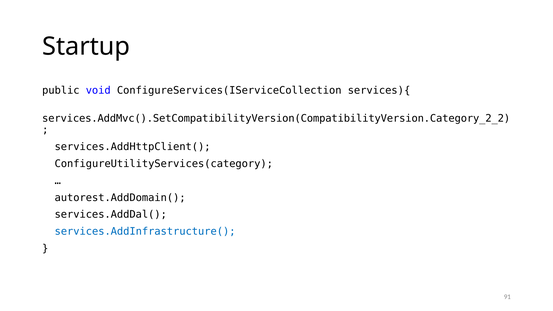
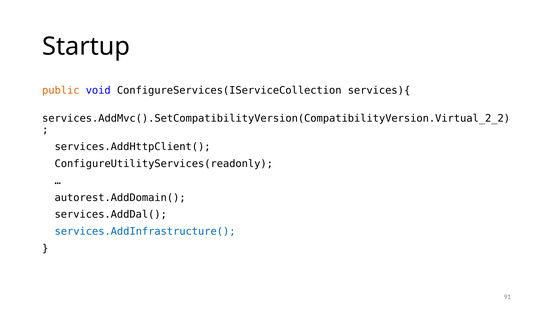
public colour: black -> orange
services.AddMvc().SetCompatibilityVersion(CompatibilityVersion.Category_2_2: services.AddMvc().SetCompatibilityVersion(CompatibilityVersion.Category_2_2 -> services.AddMvc().SetCompatibilityVersion(CompatibilityVersion.Virtual_2_2
ConfigureUtilityServices(category: ConfigureUtilityServices(category -> ConfigureUtilityServices(readonly
